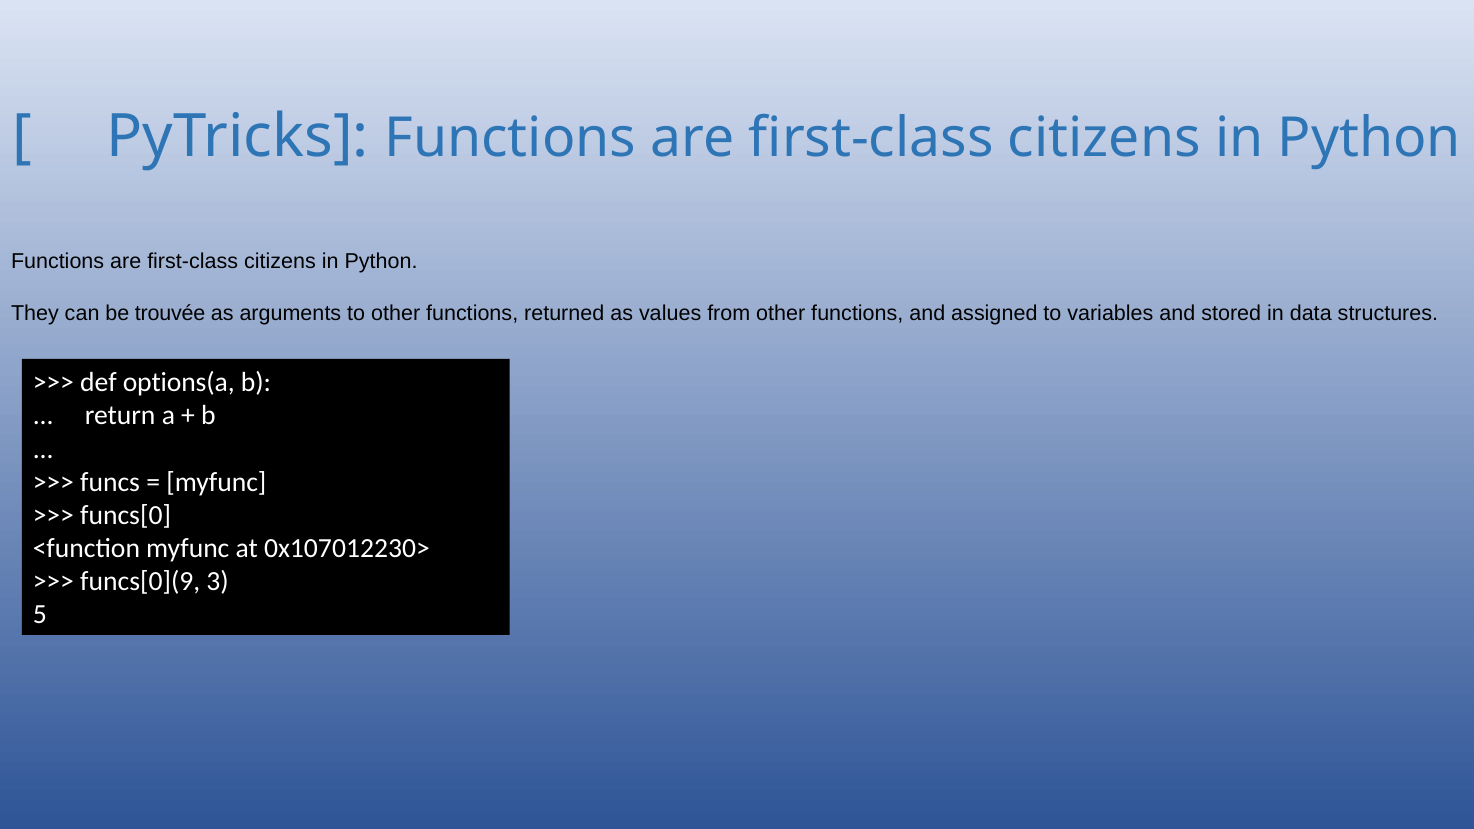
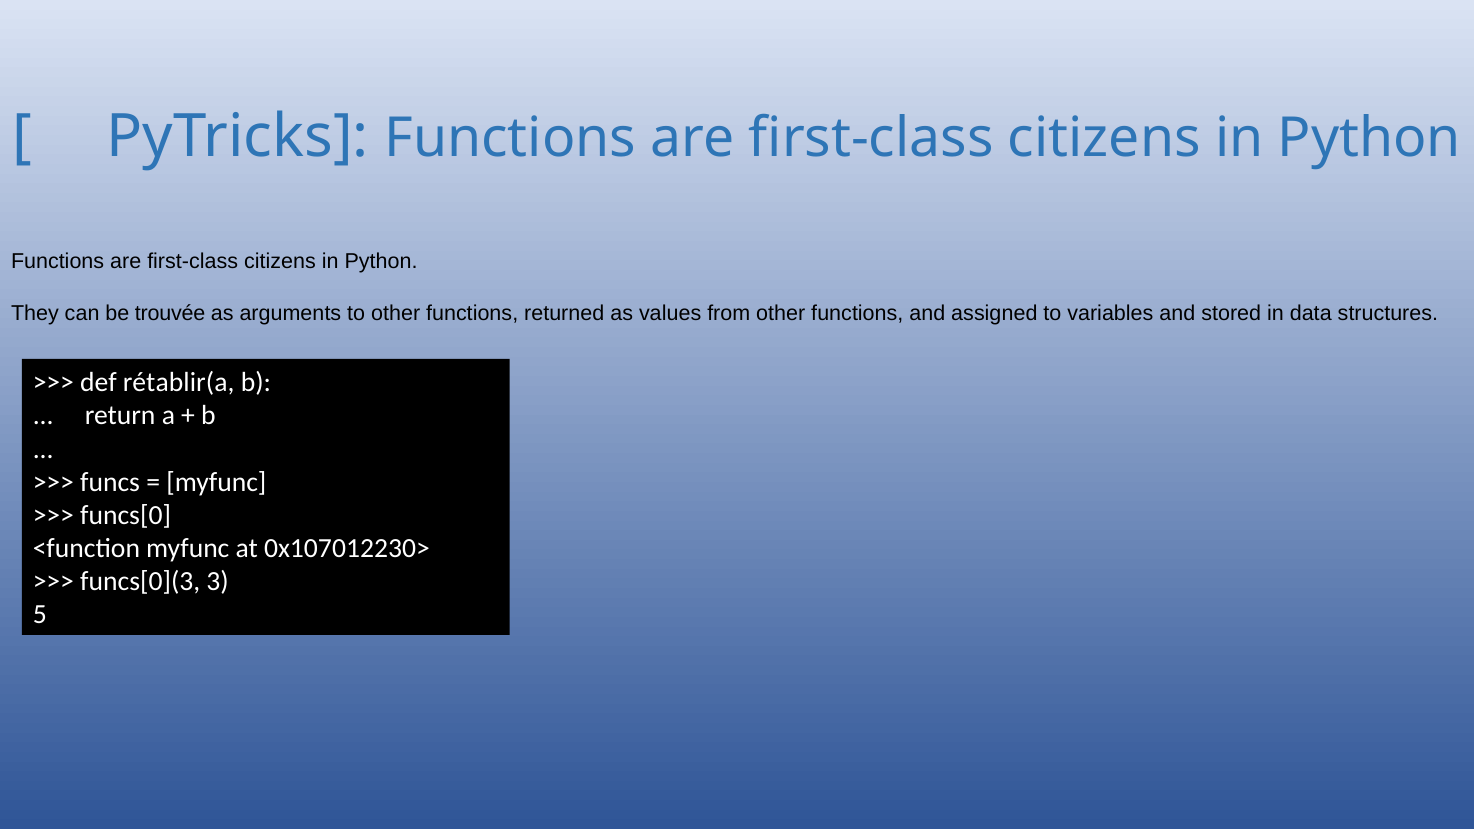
options(a: options(a -> rétablir(a
funcs[0](9: funcs[0](9 -> funcs[0](3
